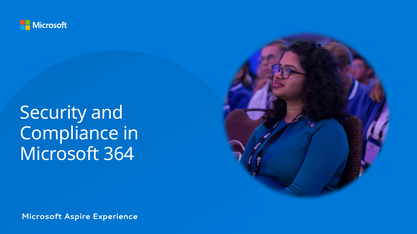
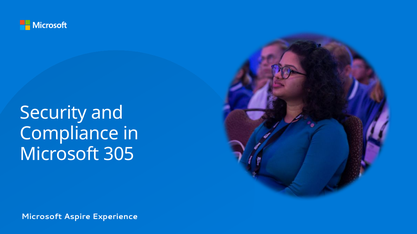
364: 364 -> 305
